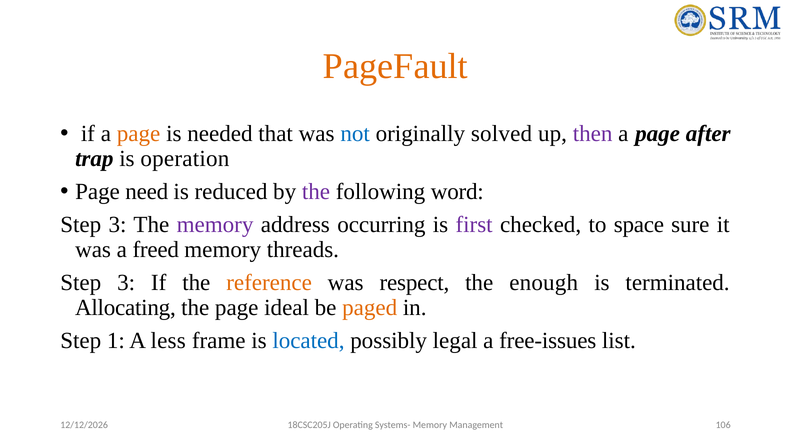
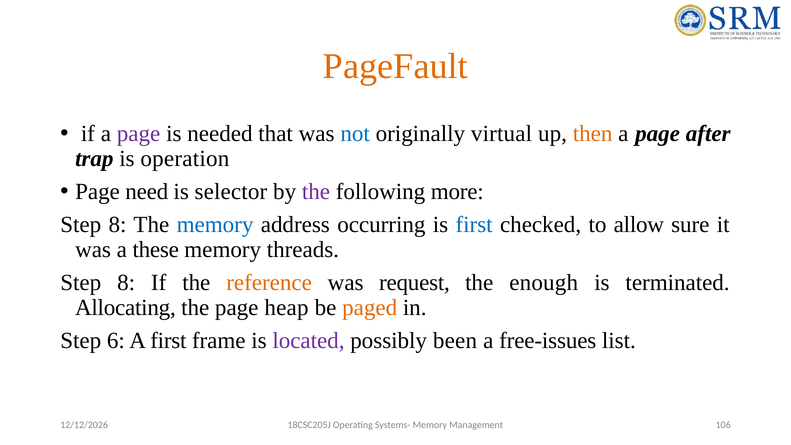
page at (139, 134) colour: orange -> purple
solved: solved -> virtual
then colour: purple -> orange
reduced: reduced -> selector
word: word -> more
3 at (118, 225): 3 -> 8
memory at (215, 225) colour: purple -> blue
first at (474, 225) colour: purple -> blue
space: space -> allow
freed: freed -> these
3 at (126, 283): 3 -> 8
respect: respect -> request
ideal: ideal -> heap
1: 1 -> 6
A less: less -> first
located colour: blue -> purple
legal: legal -> been
